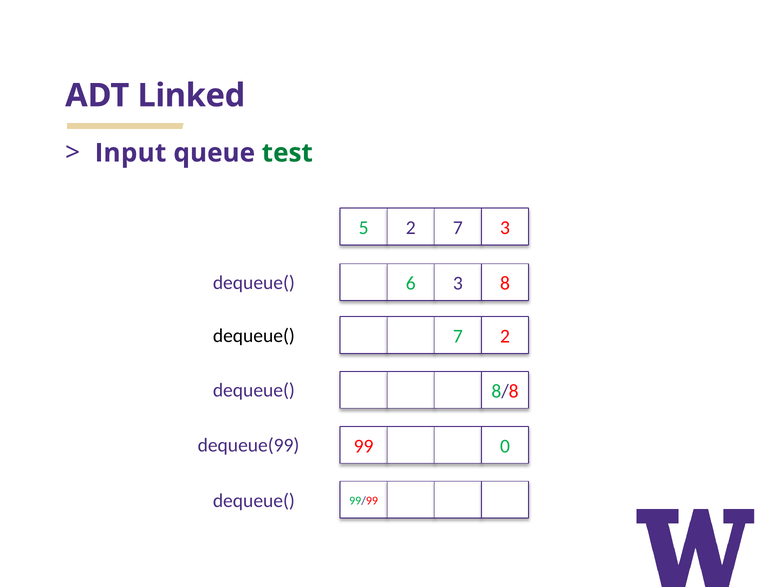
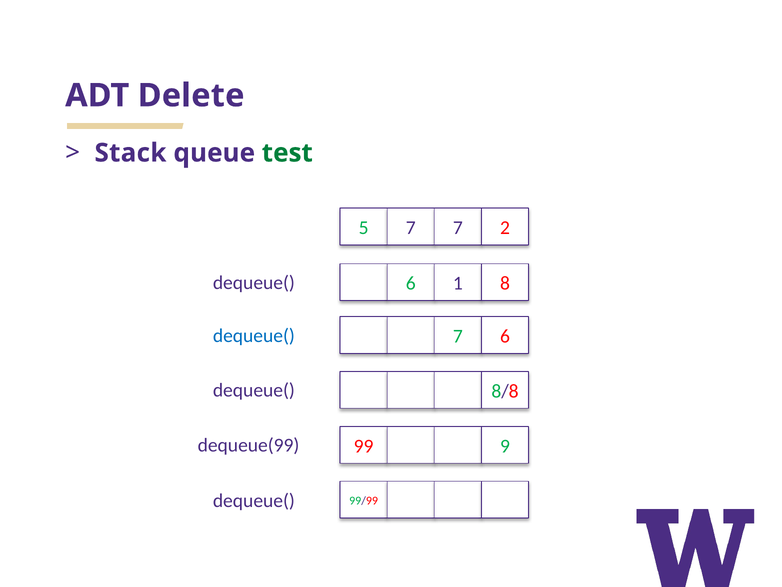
Linked: Linked -> Delete
Input: Input -> Stack
5 2: 2 -> 7
7 3: 3 -> 2
6 3: 3 -> 1
dequeue( at (254, 335) colour: black -> blue
7 2: 2 -> 6
0: 0 -> 9
